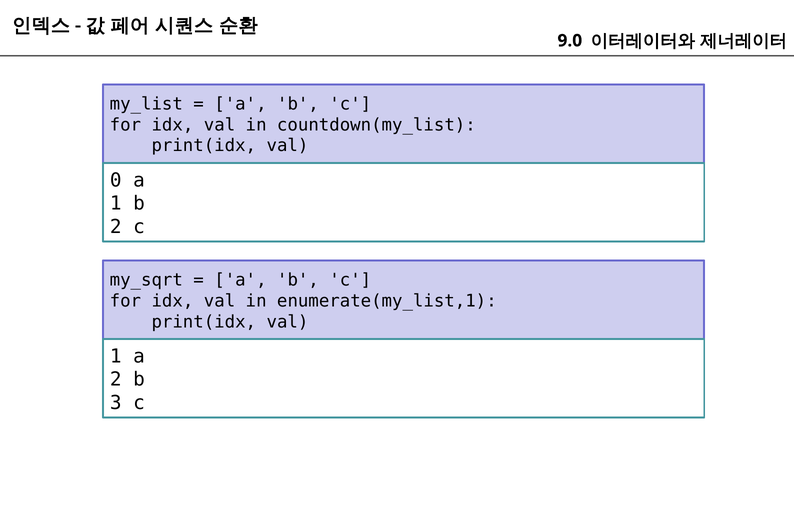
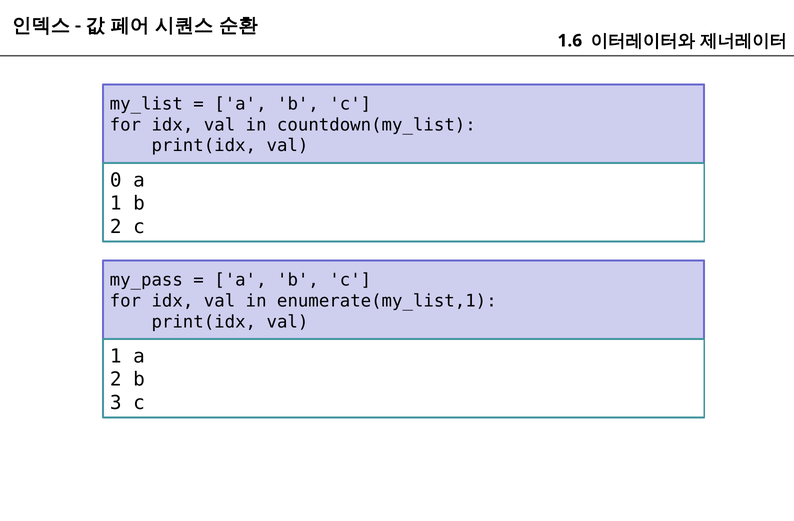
9.0: 9.0 -> 1.6
my_sqrt: my_sqrt -> my_pass
